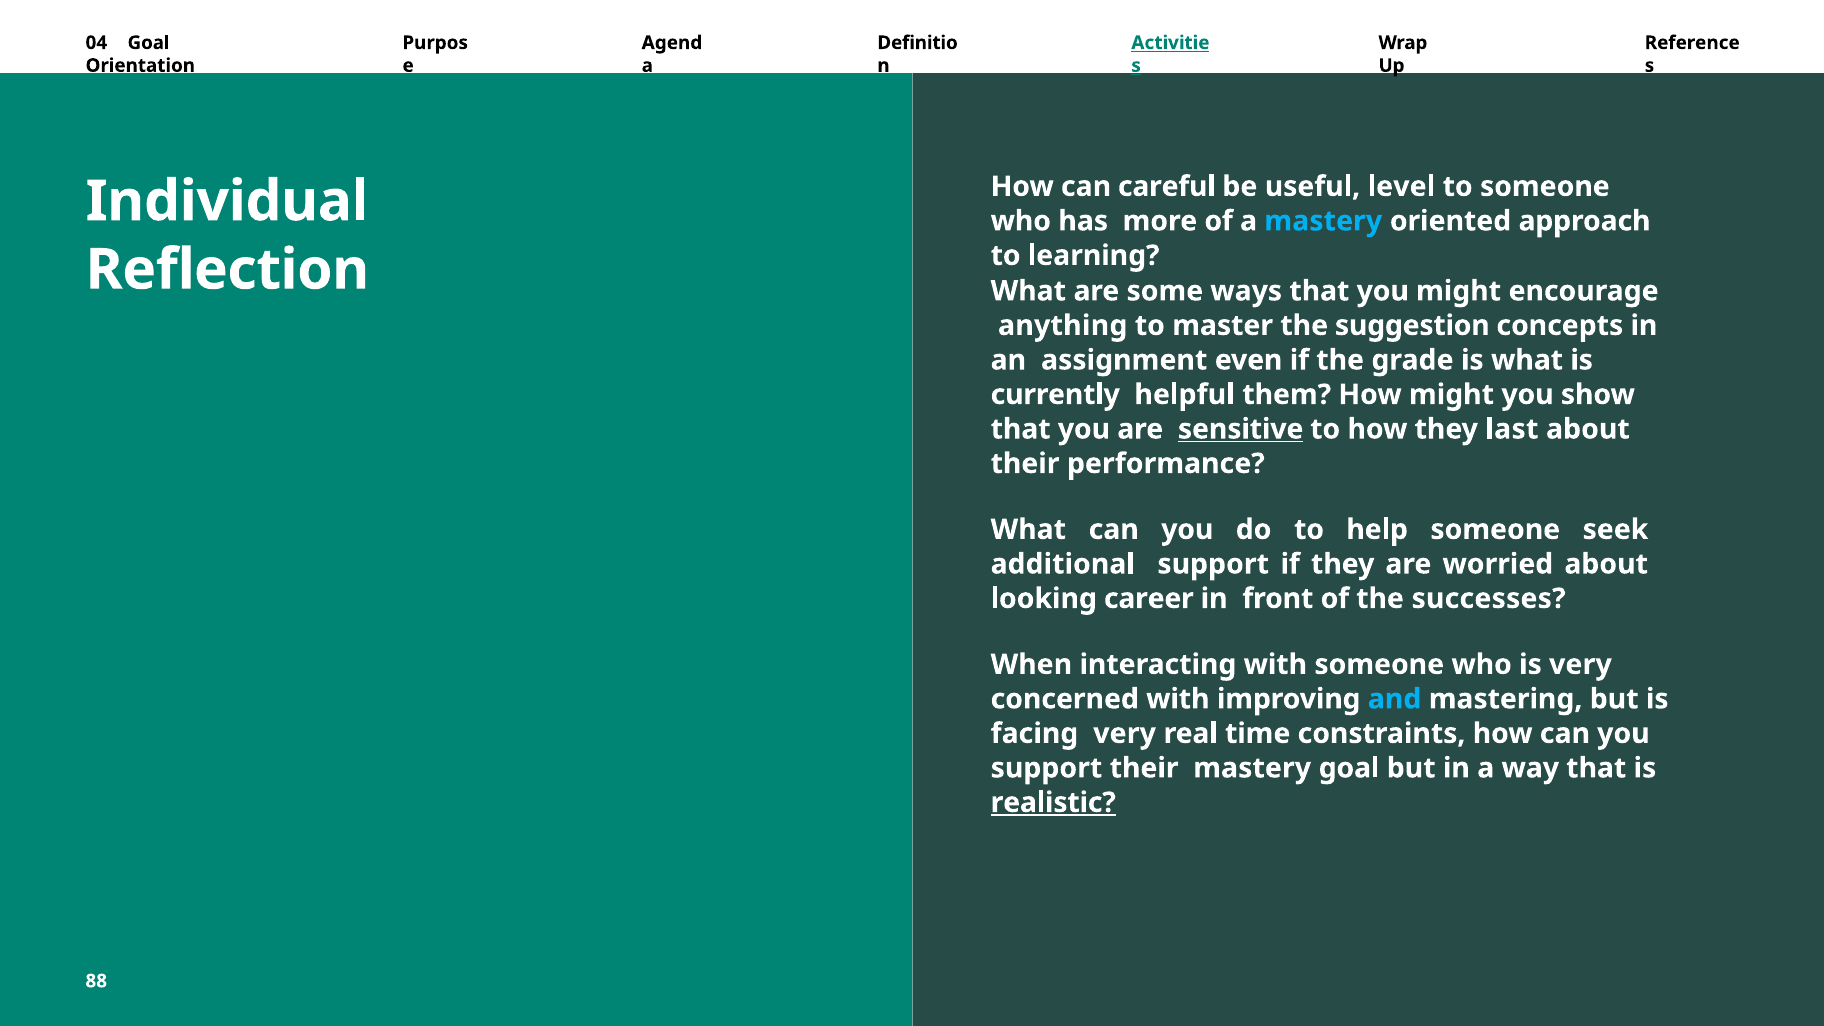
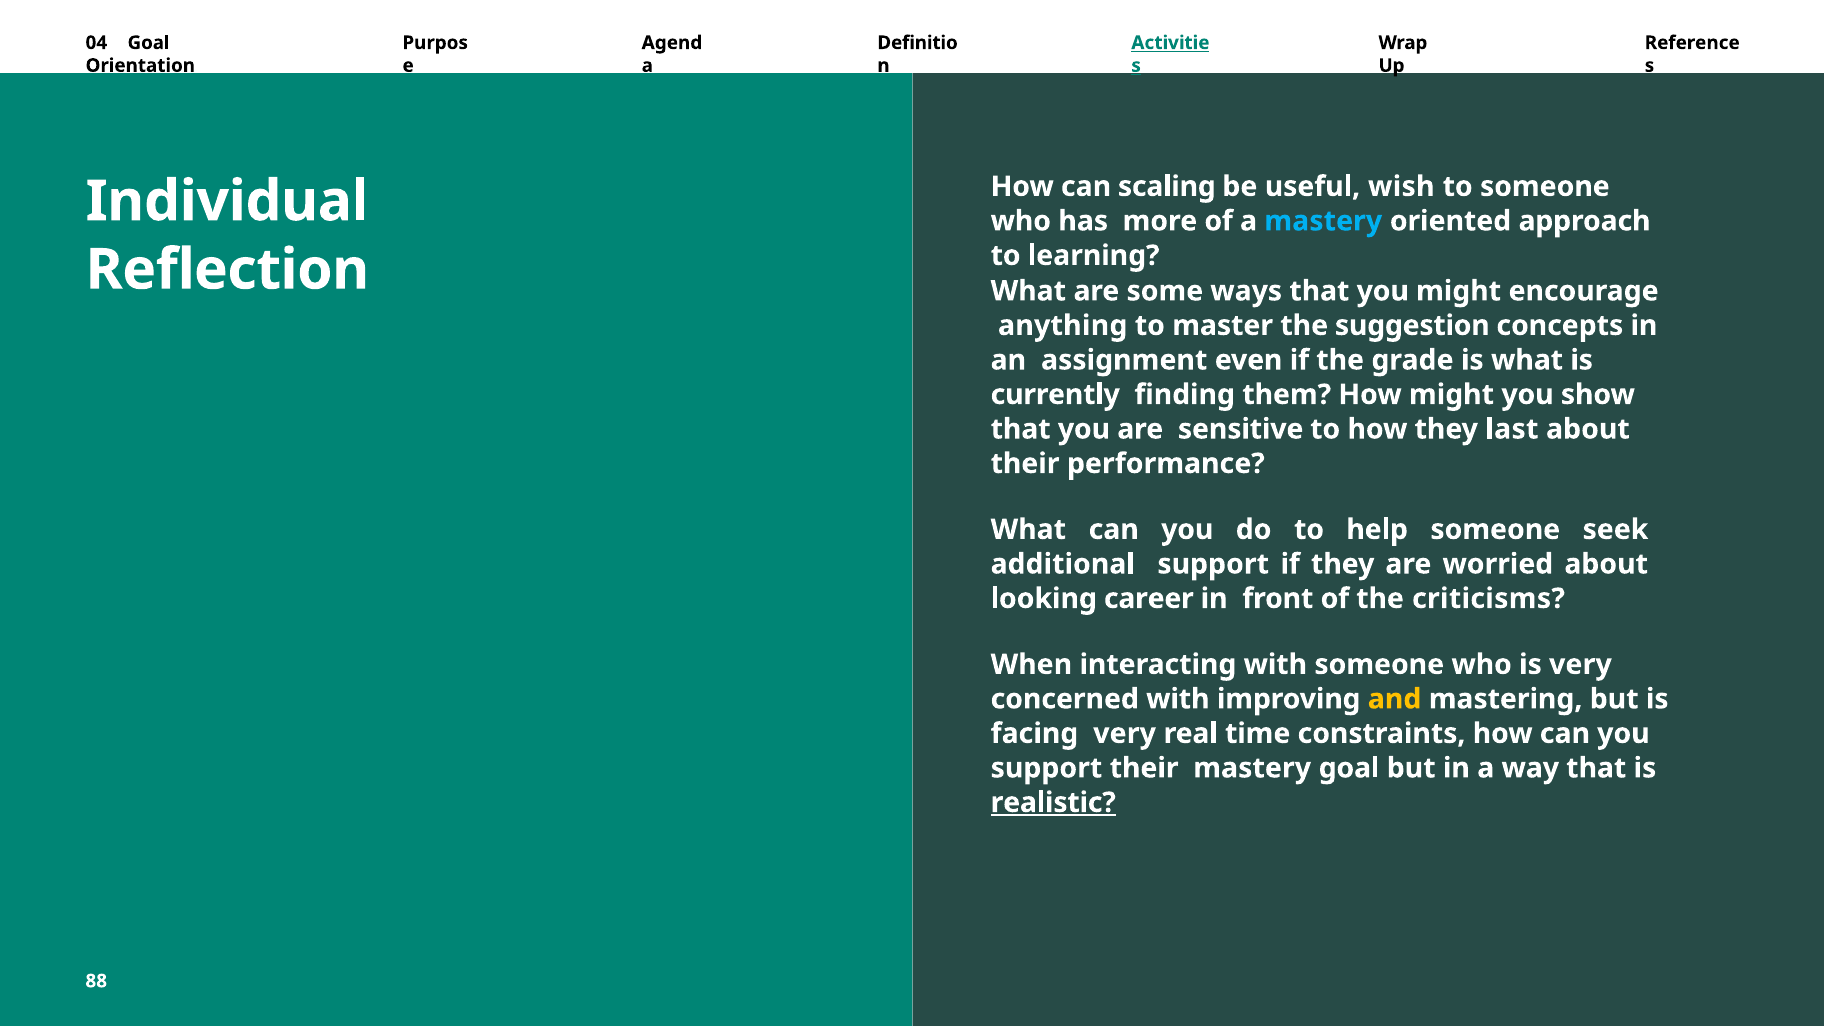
careful: careful -> scaling
level: level -> wish
helpful: helpful -> finding
sensitive underline: present -> none
successes: successes -> criticisms
and colour: light blue -> yellow
